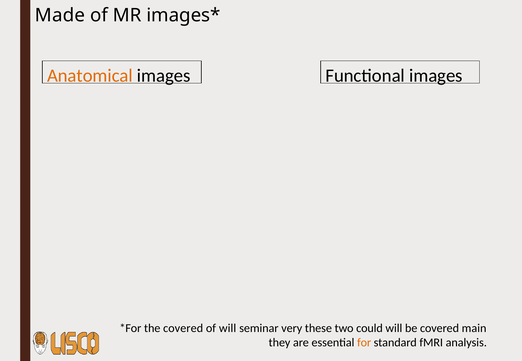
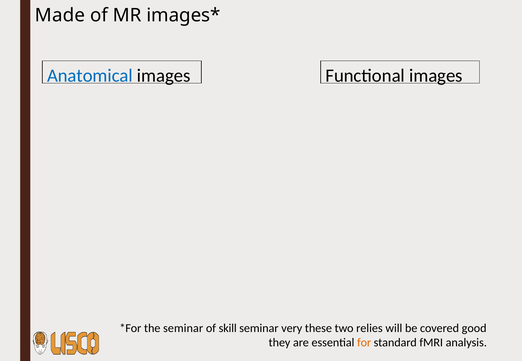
Anatomical colour: orange -> blue
the covered: covered -> seminar
of will: will -> skill
could: could -> relies
main: main -> good
